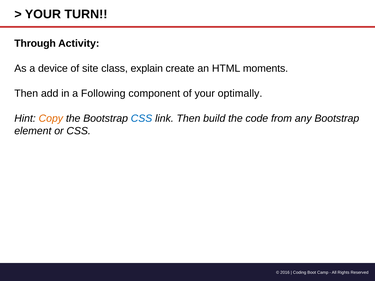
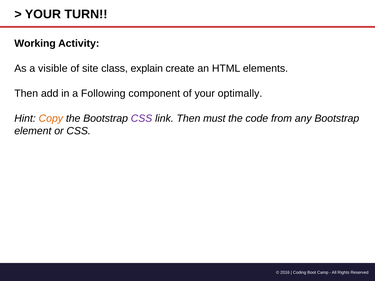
Through: Through -> Working
device: device -> visible
moments: moments -> elements
CSS at (142, 119) colour: blue -> purple
build: build -> must
